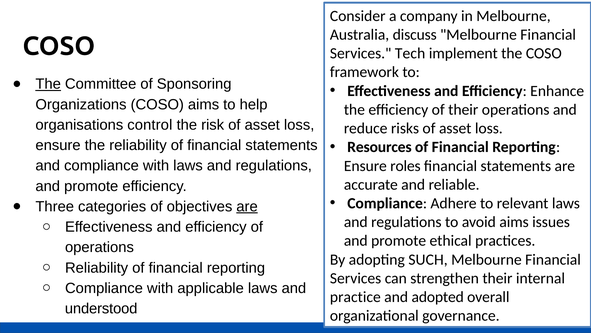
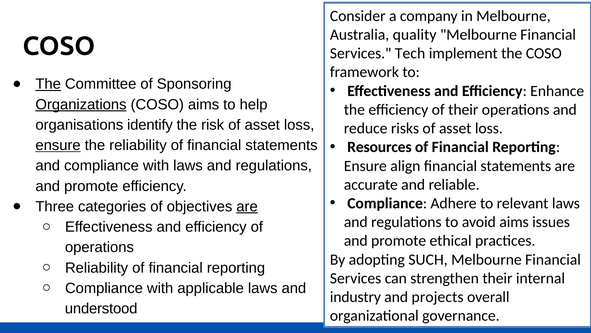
discuss: discuss -> quality
Organizations underline: none -> present
control: control -> identify
ensure at (58, 145) underline: none -> present
roles: roles -> align
practice: practice -> industry
adopted: adopted -> projects
